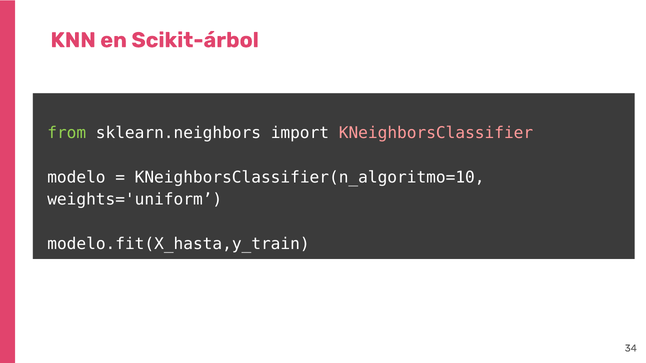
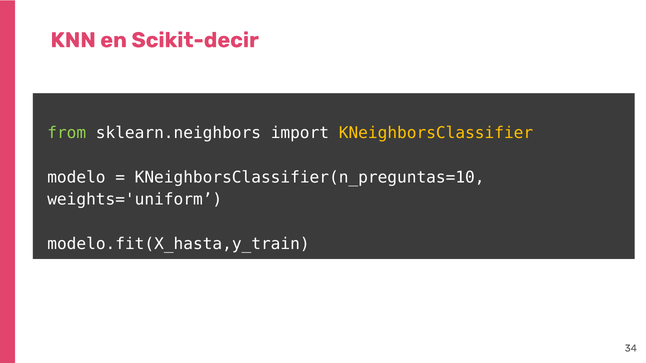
Scikit-árbol: Scikit-árbol -> Scikit-decir
KNeighborsClassifier colour: pink -> yellow
KNeighborsClassifier(n_algoritmo=10: KNeighborsClassifier(n_algoritmo=10 -> KNeighborsClassifier(n_preguntas=10
